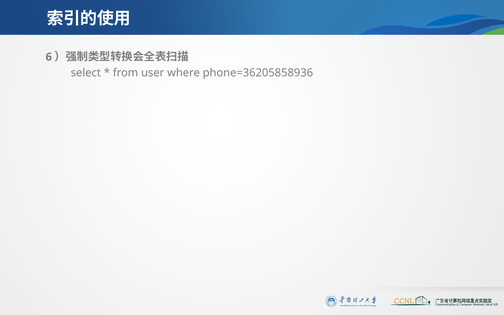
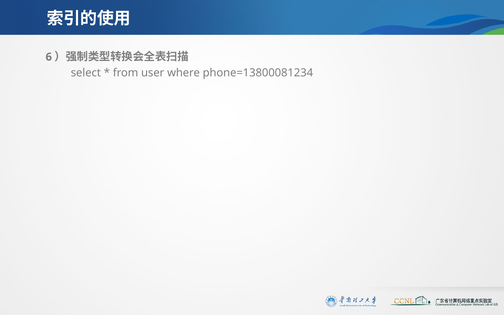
phone=36205858936: phone=36205858936 -> phone=13800081234
